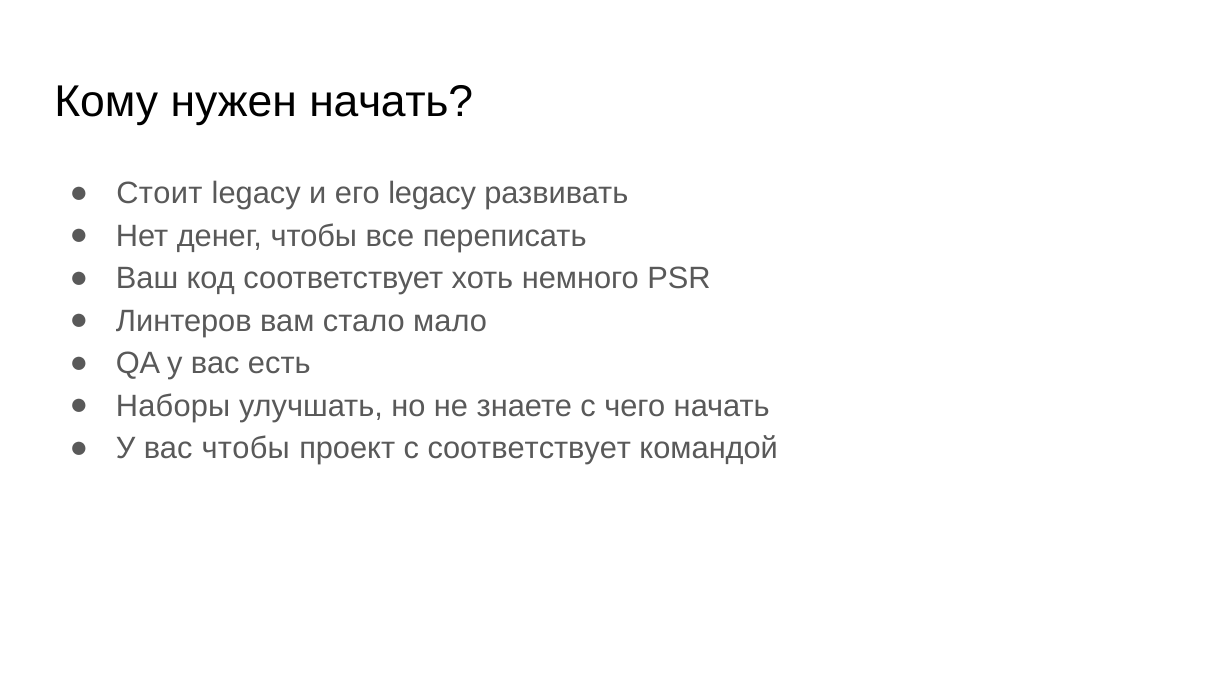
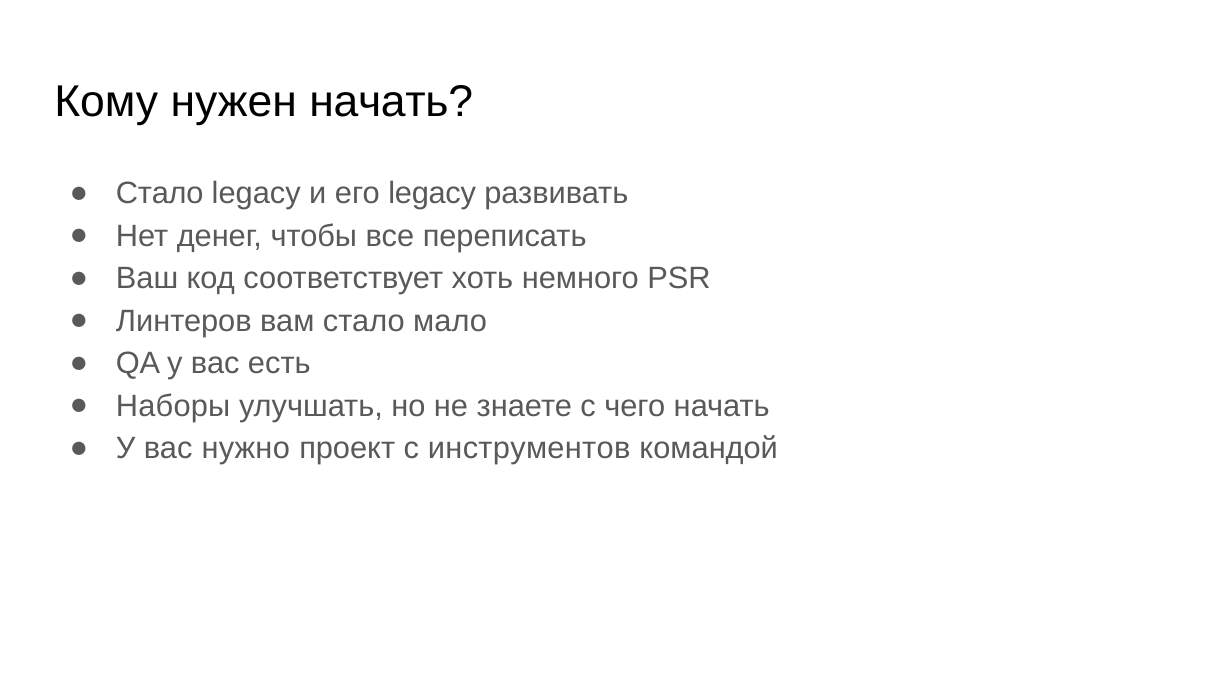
Стоит at (159, 194): Стоит -> Стало
вас чтобы: чтобы -> нужно
с соответствует: соответствует -> инструментов
